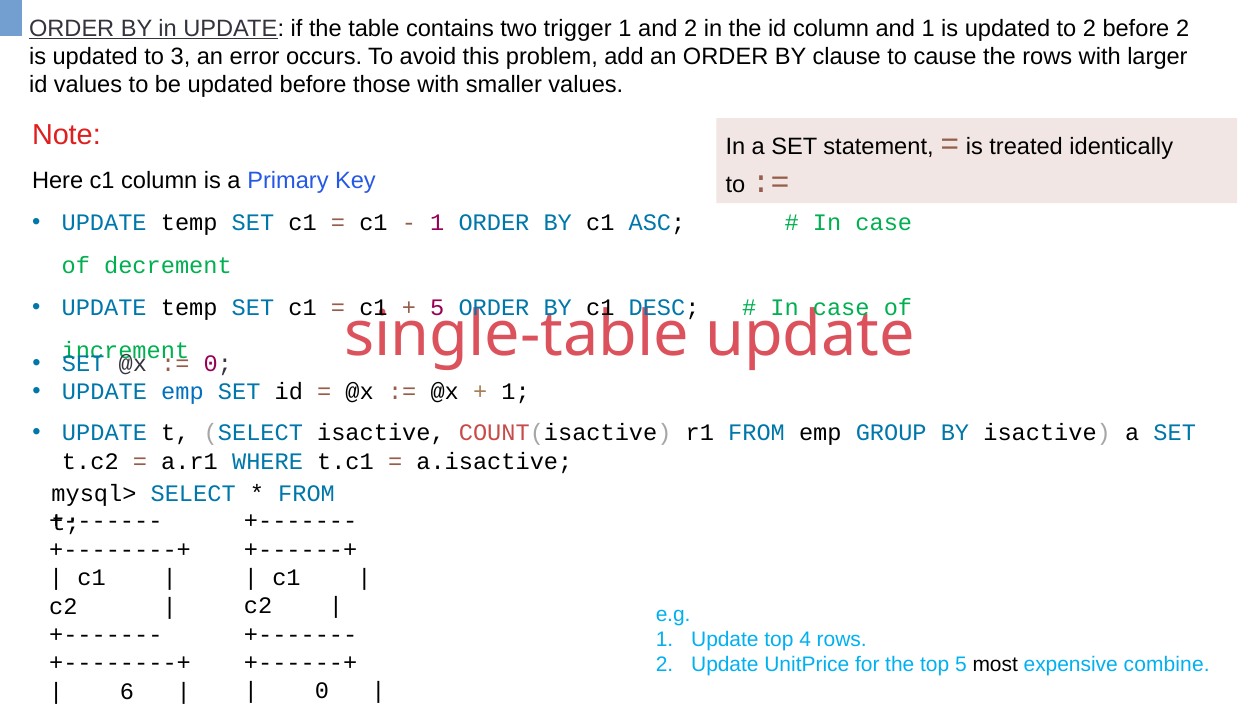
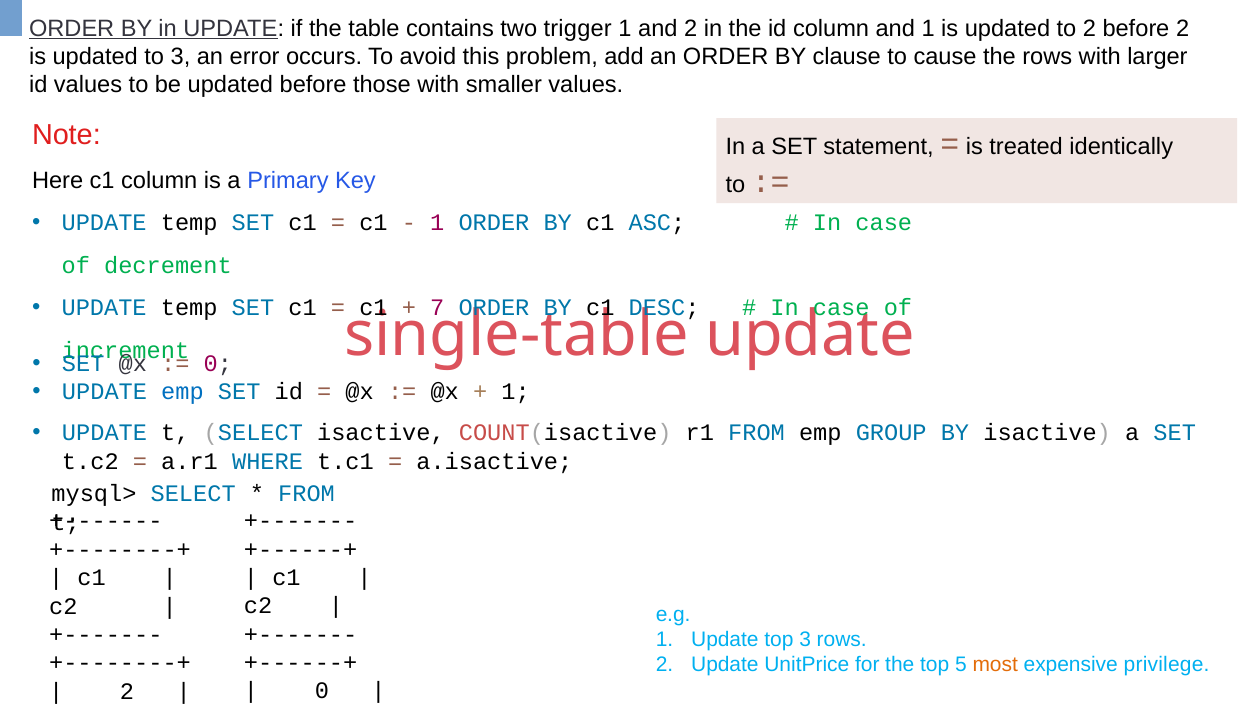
5 at (437, 308): 5 -> 7
top 4: 4 -> 3
most colour: black -> orange
combine: combine -> privilege
6 at (127, 691): 6 -> 2
